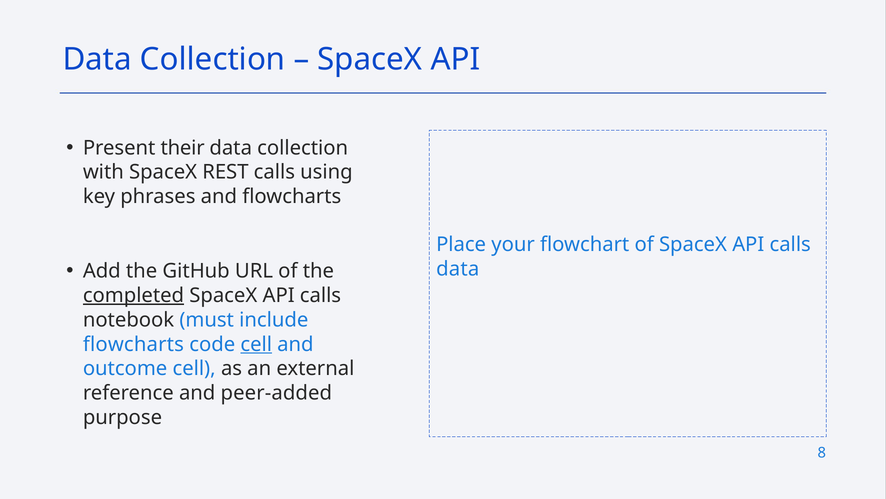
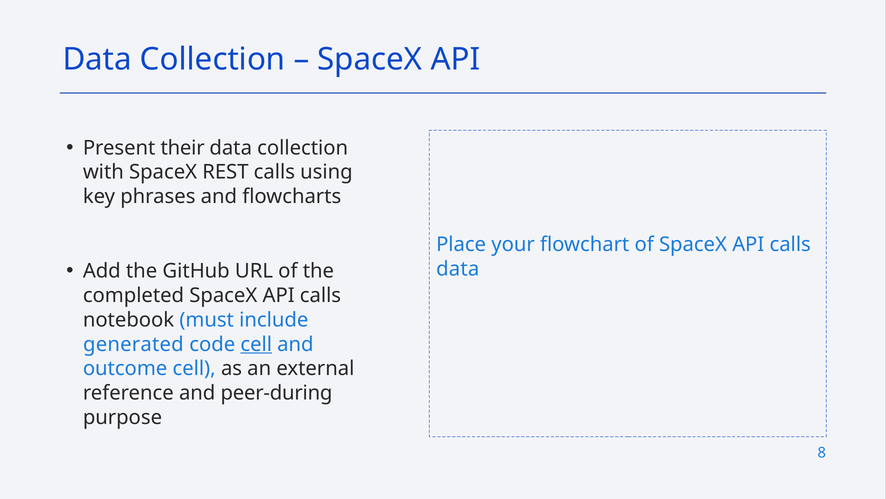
completed underline: present -> none
flowcharts at (133, 344): flowcharts -> generated
peer-added: peer-added -> peer-during
